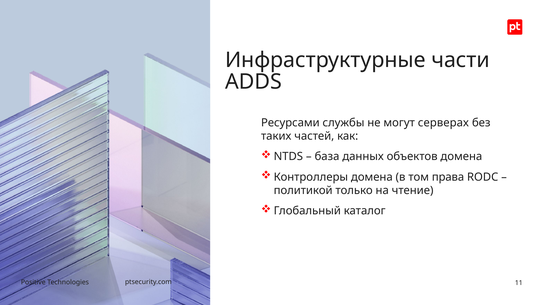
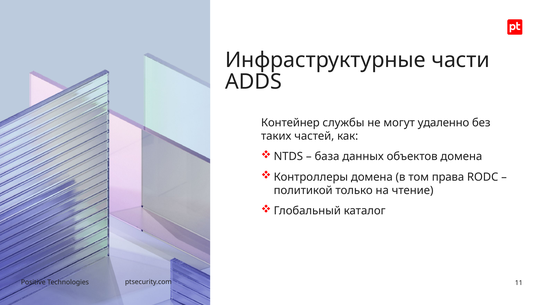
Ресурсами: Ресурсами -> Контейнер
серверах: серверах -> удаленно
